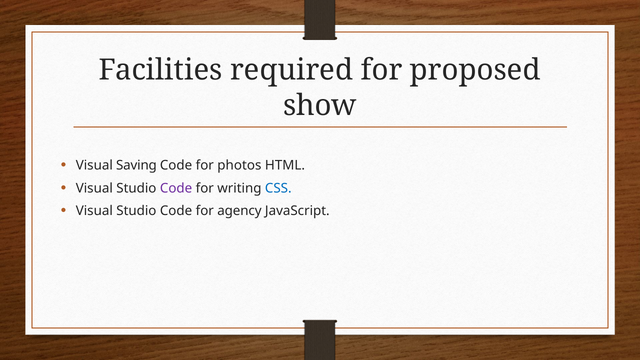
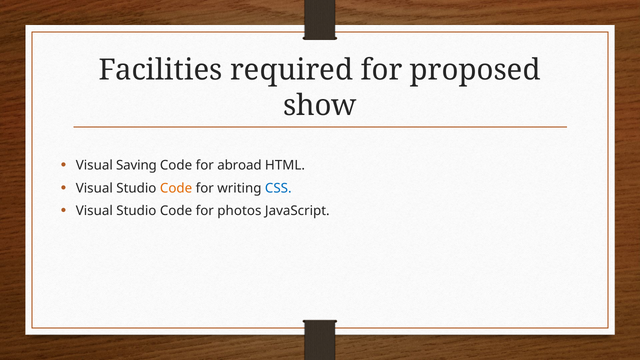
photos: photos -> abroad
Code at (176, 188) colour: purple -> orange
agency: agency -> photos
